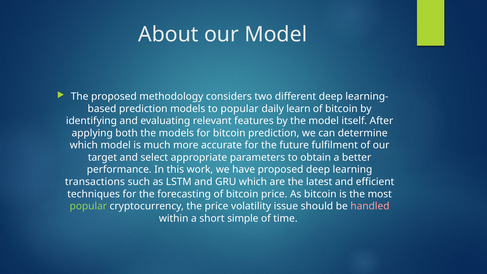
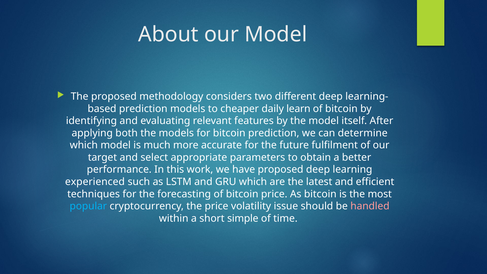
to popular: popular -> cheaper
transactions: transactions -> experienced
popular at (88, 206) colour: light green -> light blue
